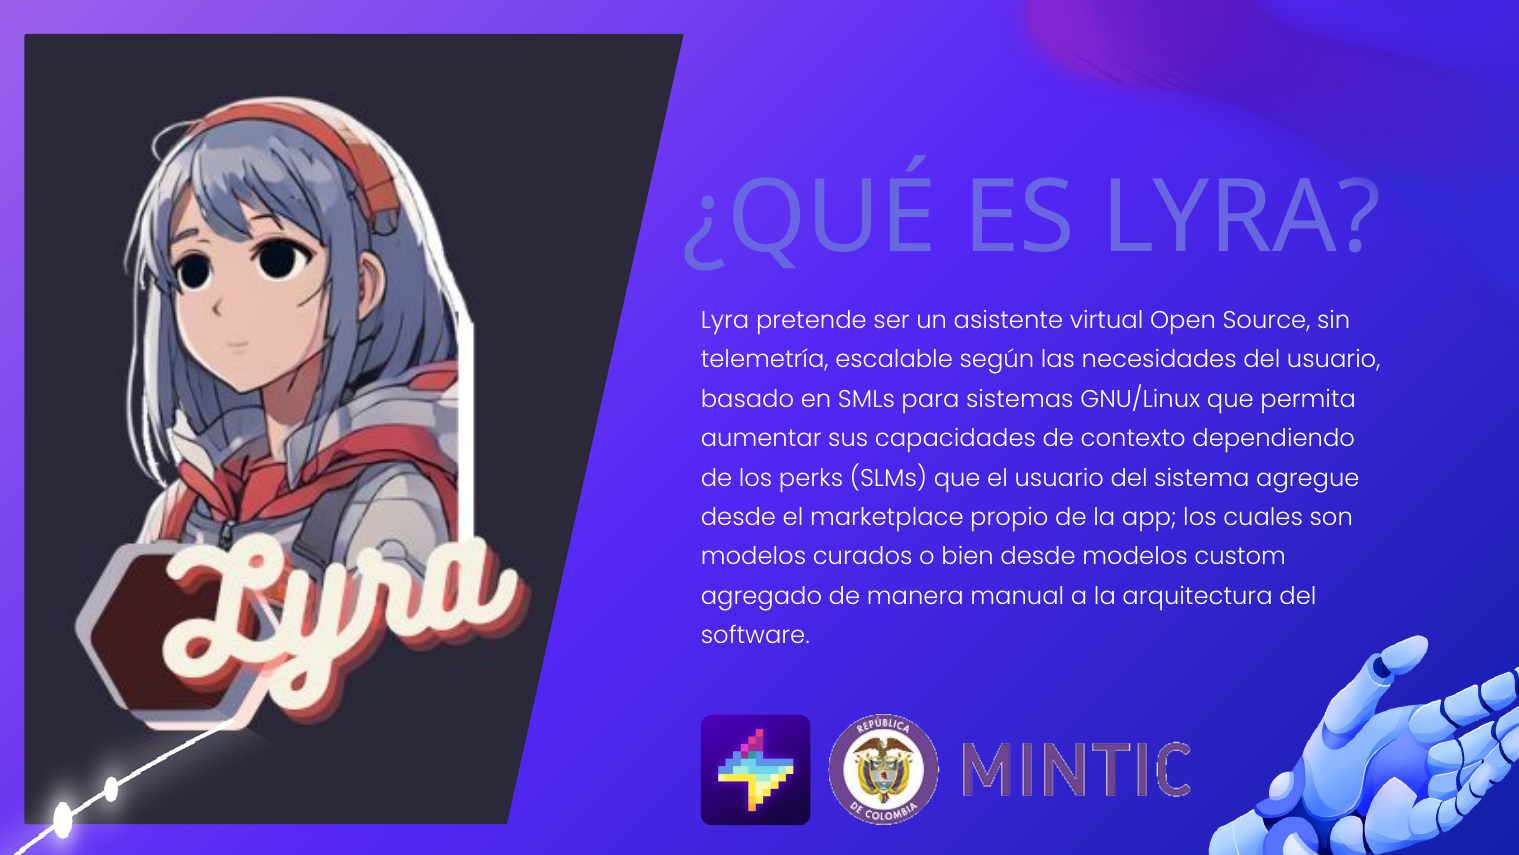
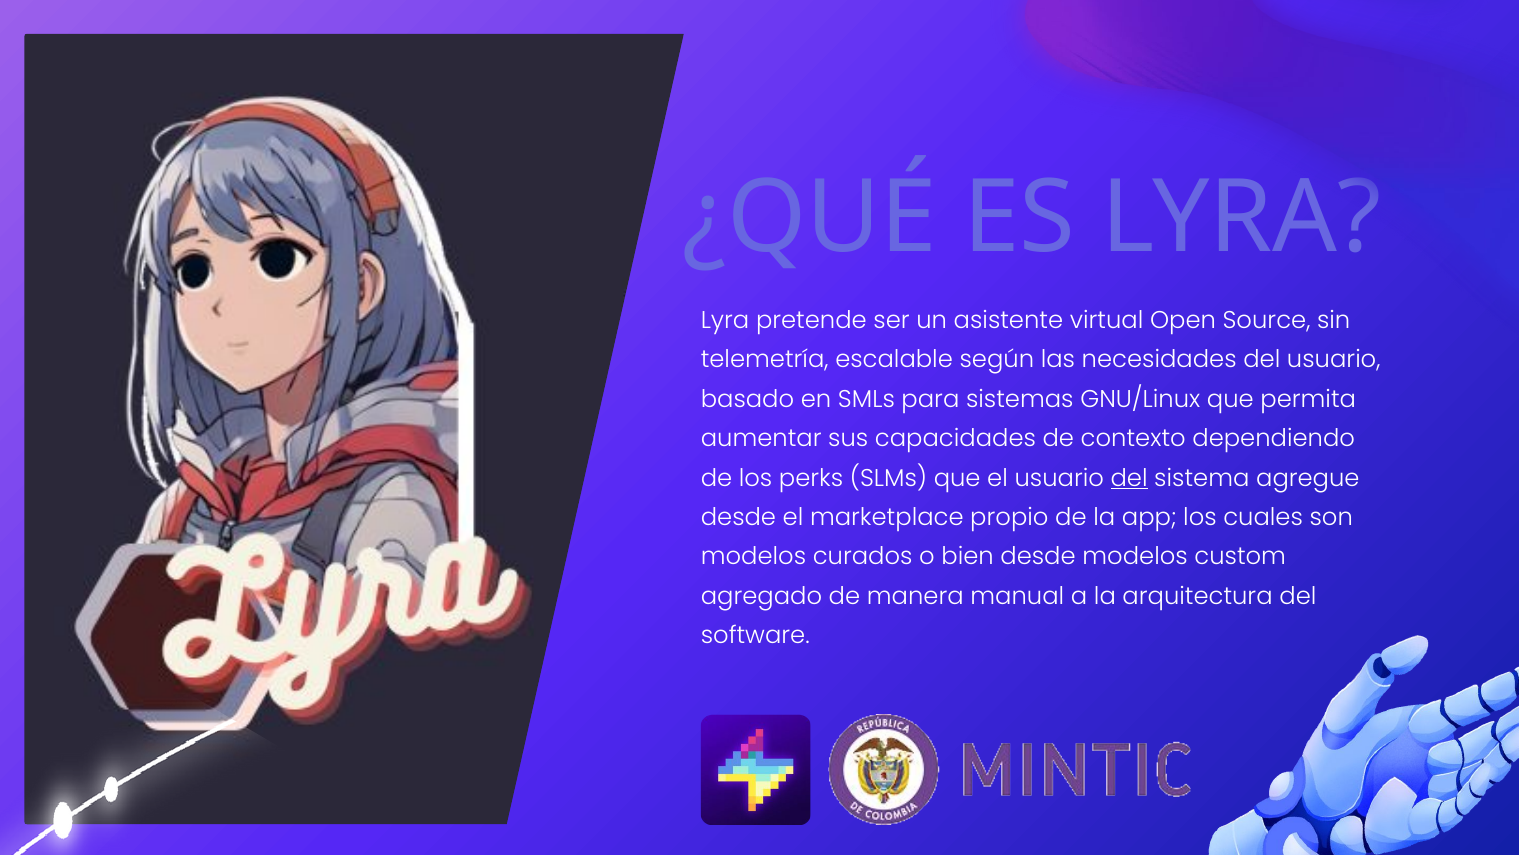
del at (1129, 478) underline: none -> present
